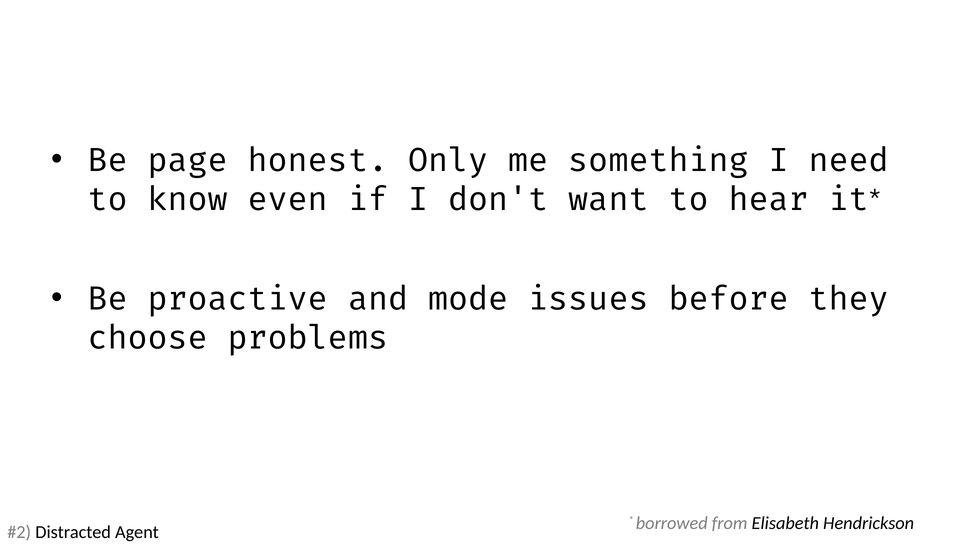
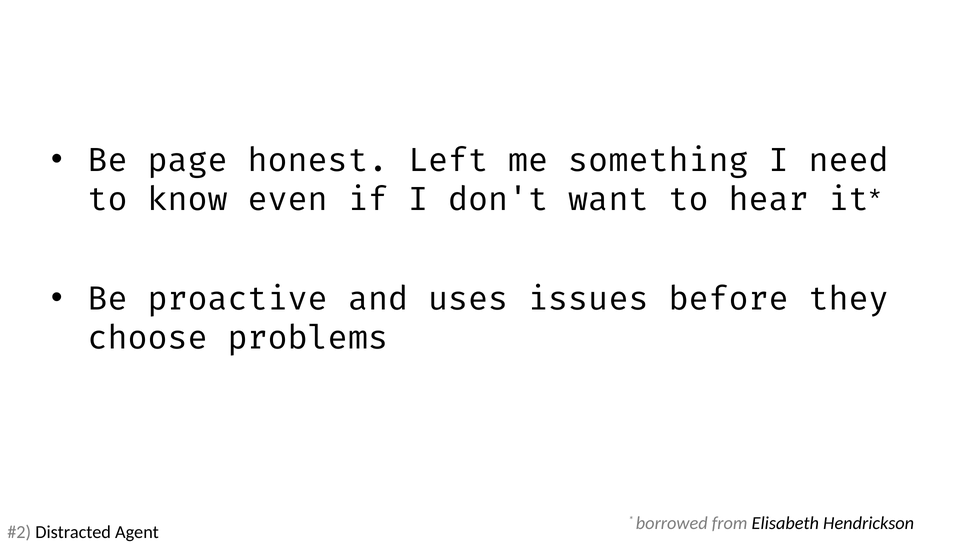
Only: Only -> Left
mode: mode -> uses
